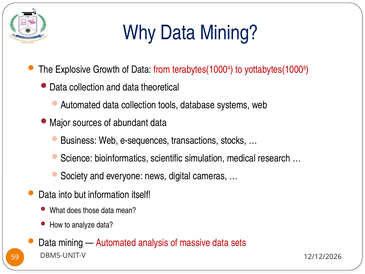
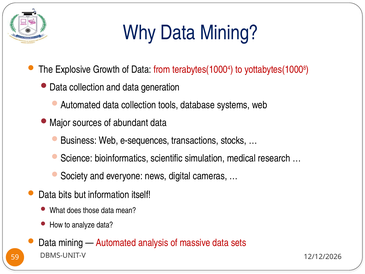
theoretical: theoretical -> generation
into: into -> bits
